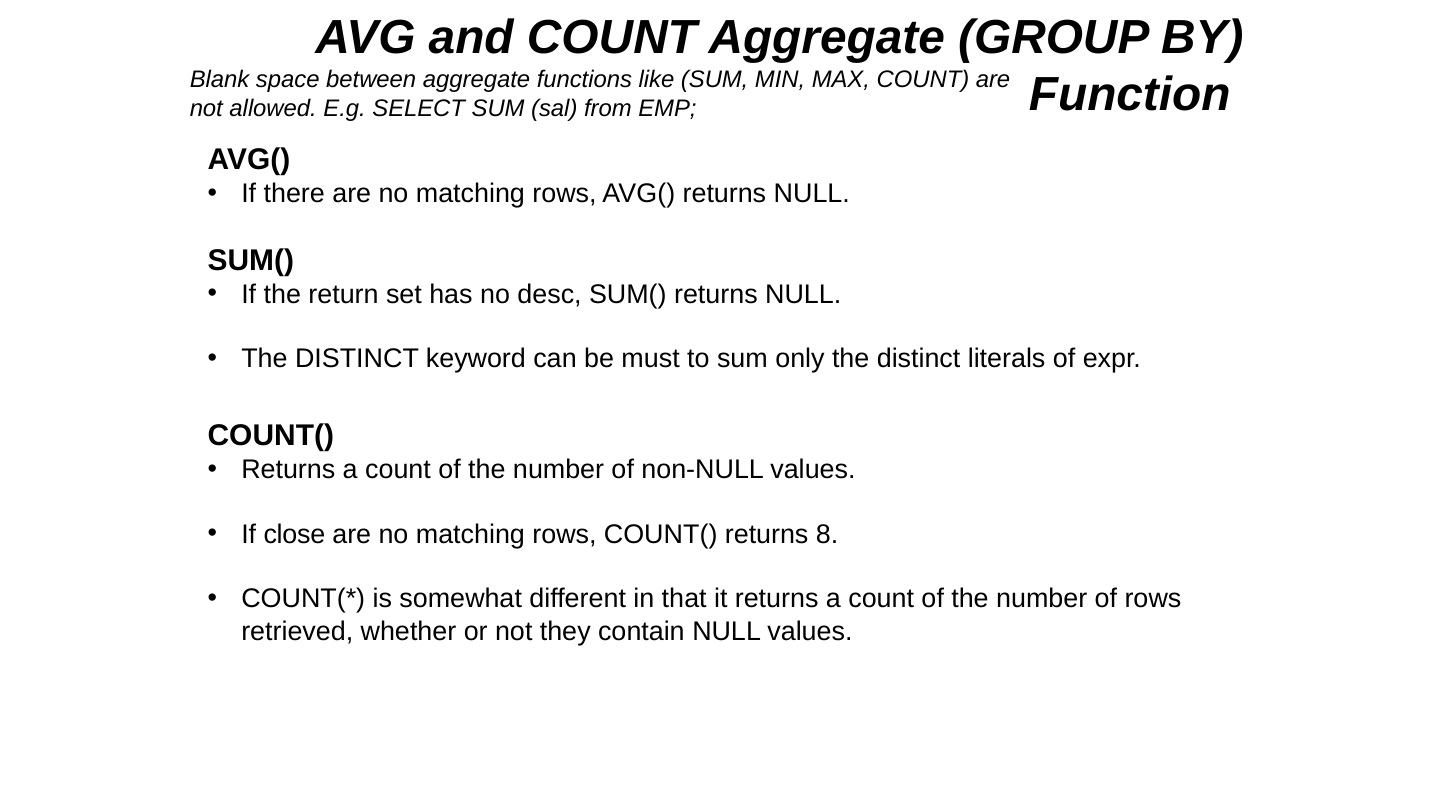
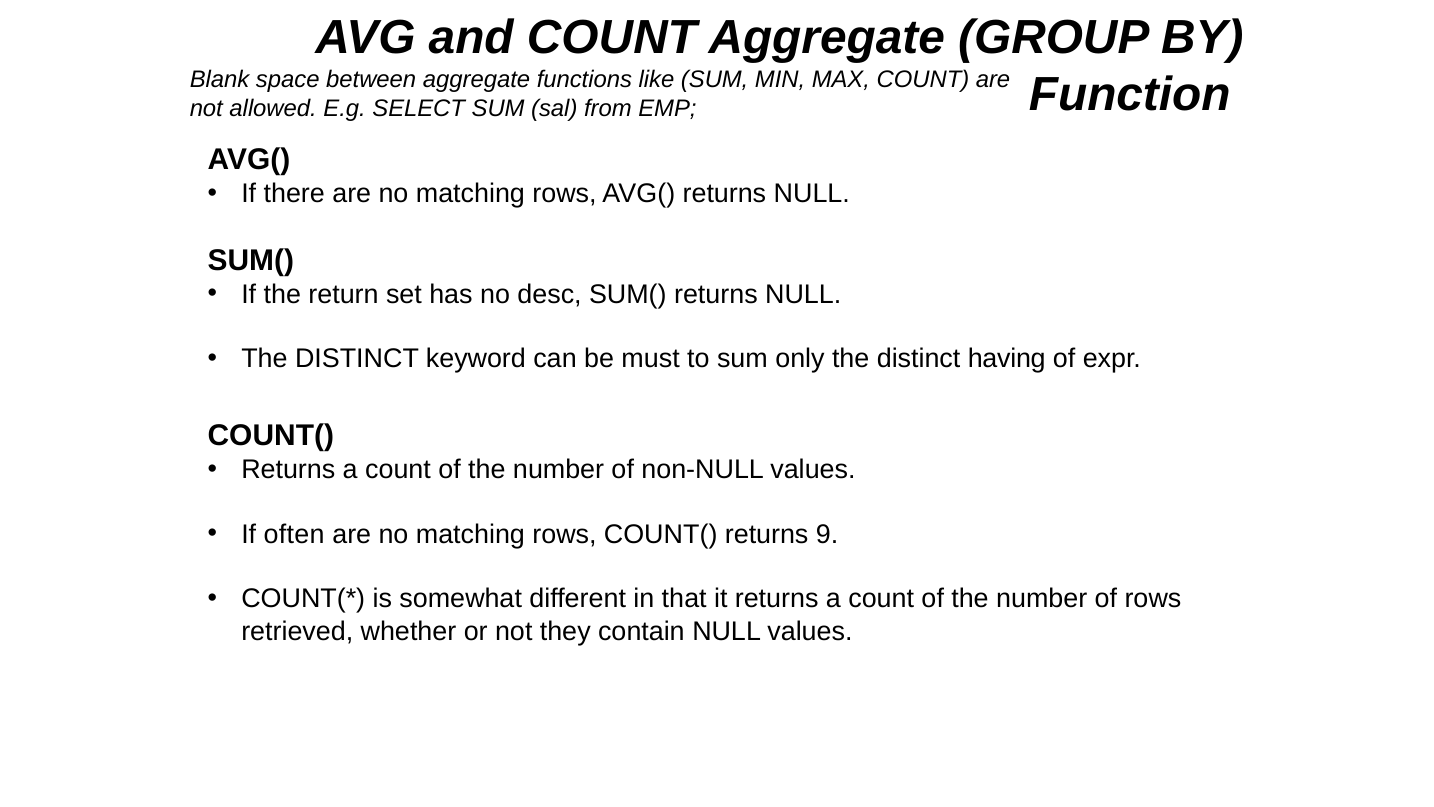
literals: literals -> having
close: close -> often
8: 8 -> 9
